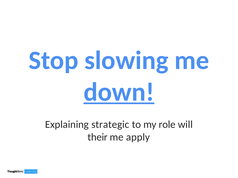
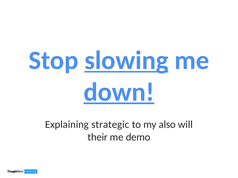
slowing underline: none -> present
role: role -> also
apply: apply -> demo
